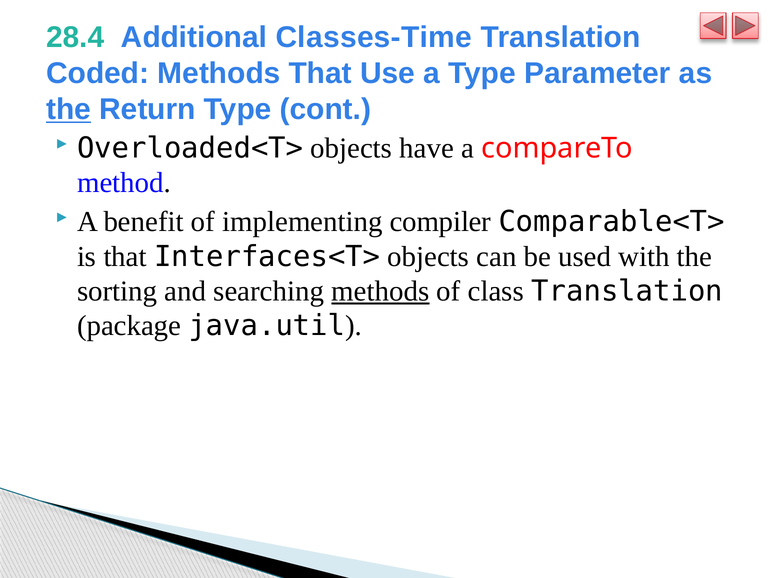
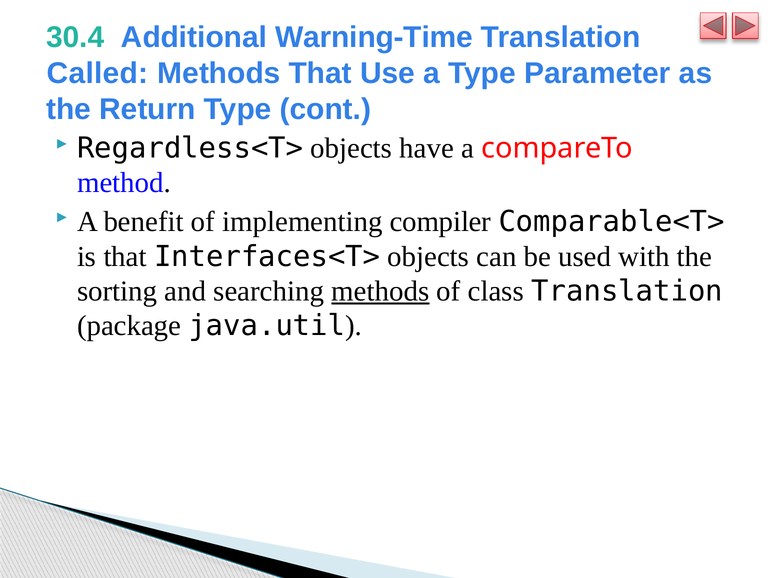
28.4: 28.4 -> 30.4
Classes-Time: Classes-Time -> Warning-Time
Coded: Coded -> Called
the at (69, 109) underline: present -> none
Overloaded<T>: Overloaded<T> -> Regardless<T>
